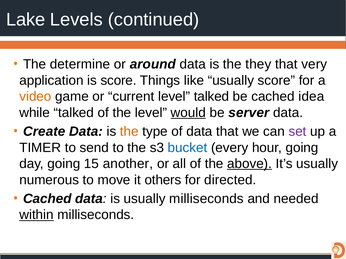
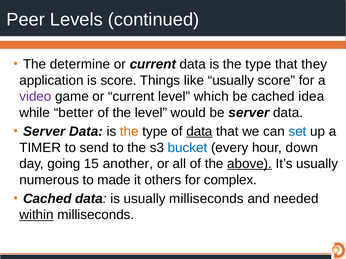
Lake: Lake -> Peer
around at (153, 64): around -> current
they at (258, 64): they -> type
very: very -> they
video colour: orange -> purple
level talked: talked -> which
while talked: talked -> better
would underline: present -> none
Create at (44, 132): Create -> Server
data at (199, 132) underline: none -> present
set colour: purple -> blue
hour going: going -> down
move: move -> made
directed: directed -> complex
